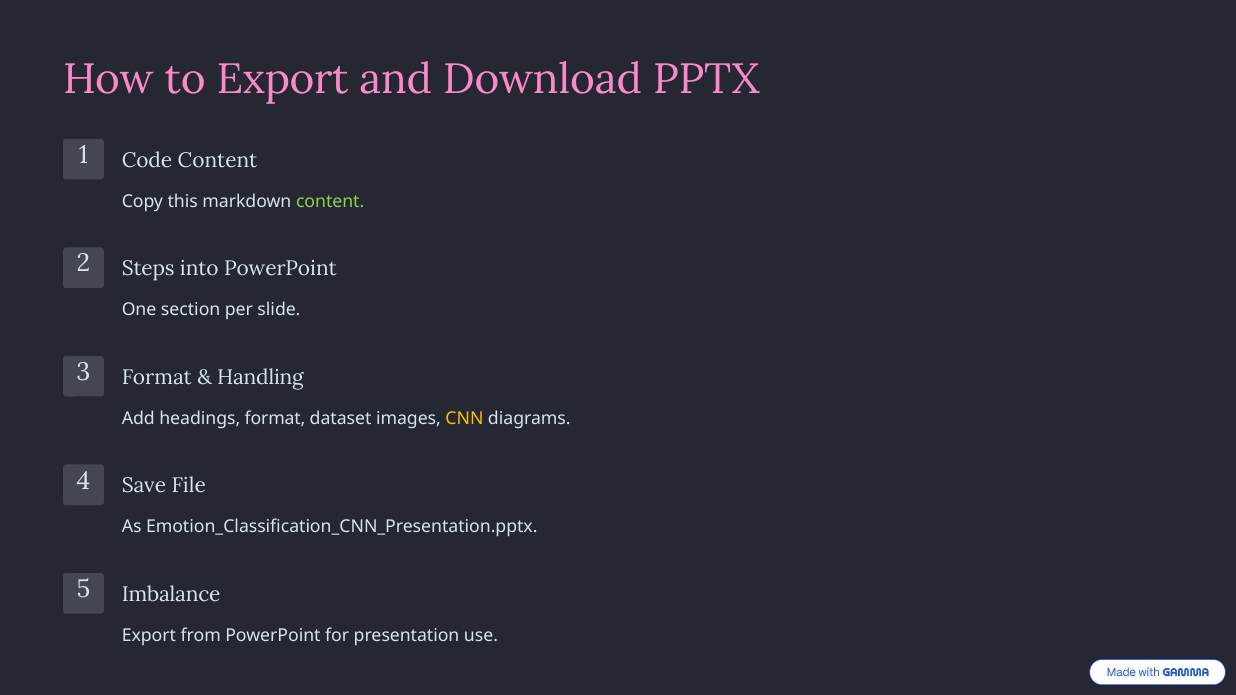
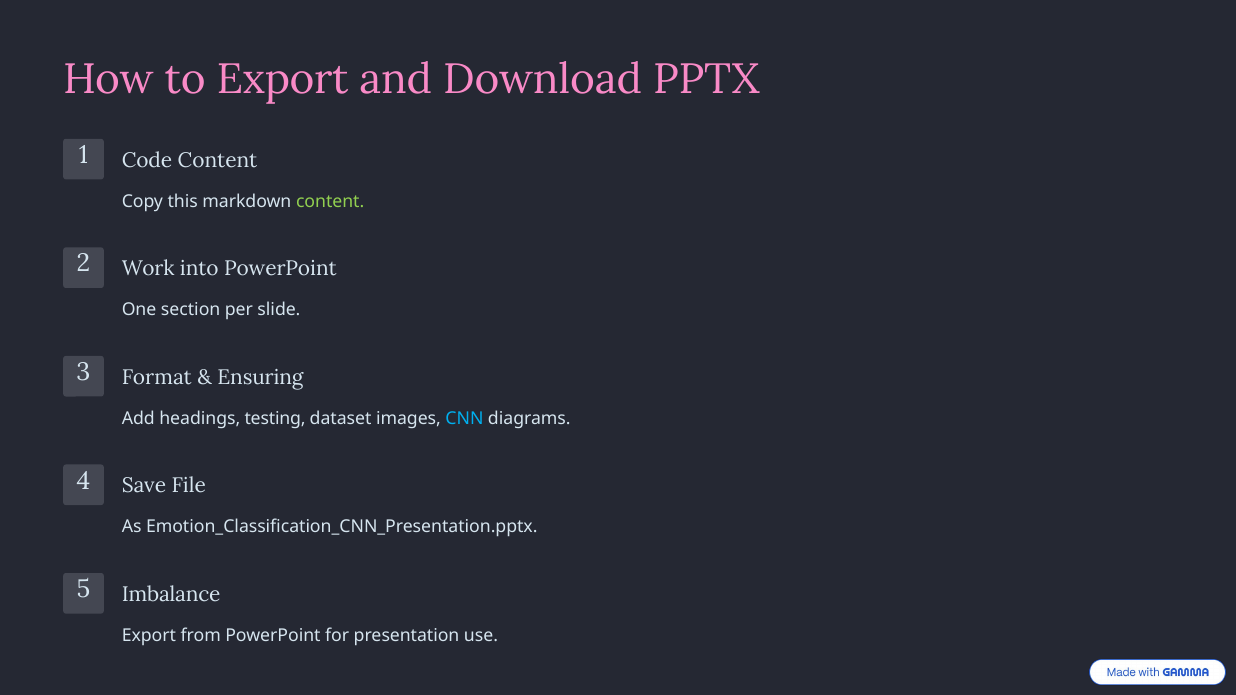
Steps: Steps -> Work
Handling: Handling -> Ensuring
headings format: format -> testing
CNN colour: yellow -> light blue
